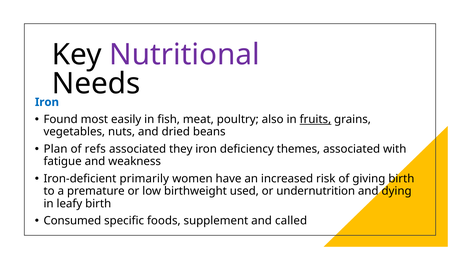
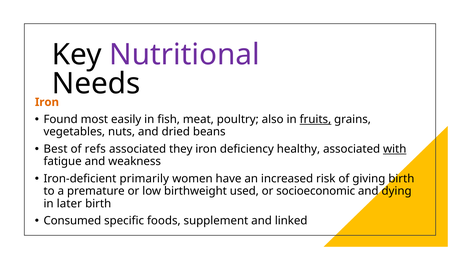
Iron at (47, 102) colour: blue -> orange
Plan: Plan -> Best
themes: themes -> healthy
with underline: none -> present
undernutrition: undernutrition -> socioeconomic
leafy: leafy -> later
called: called -> linked
